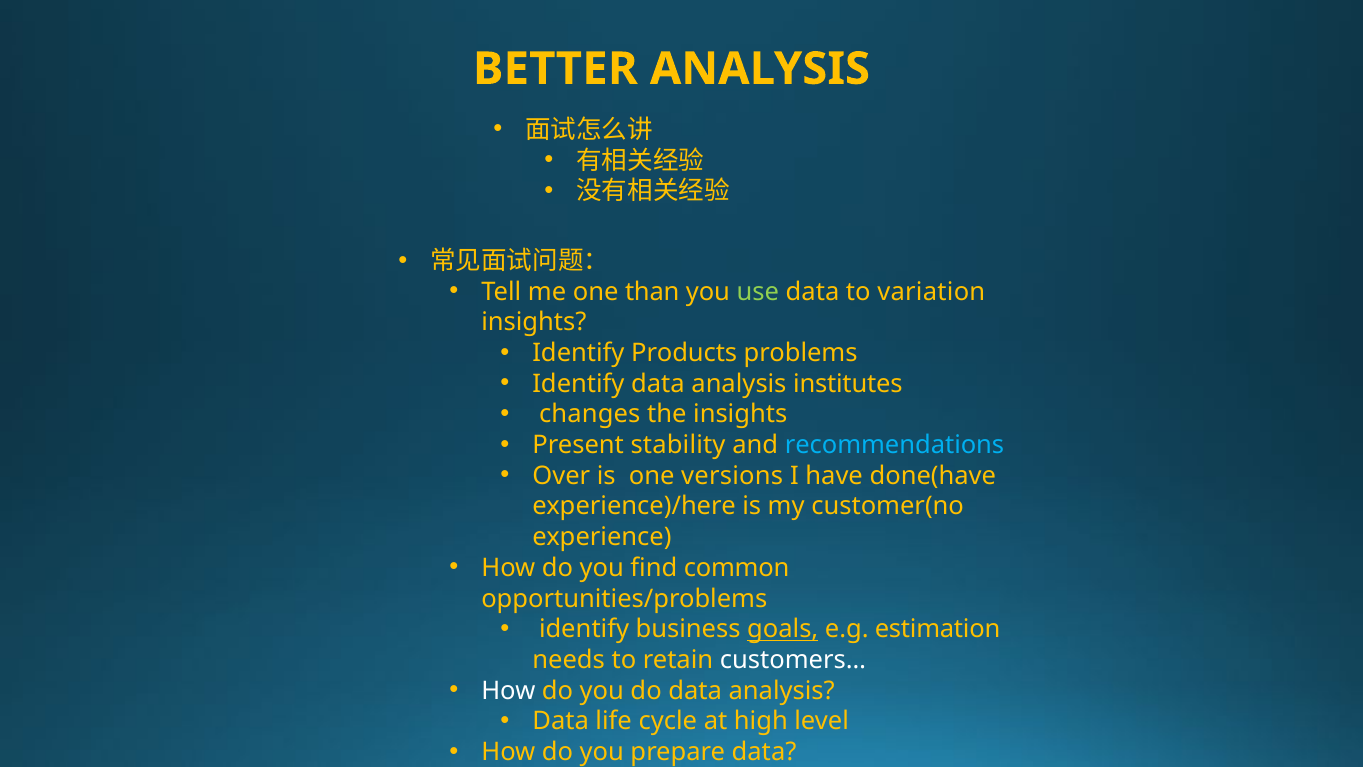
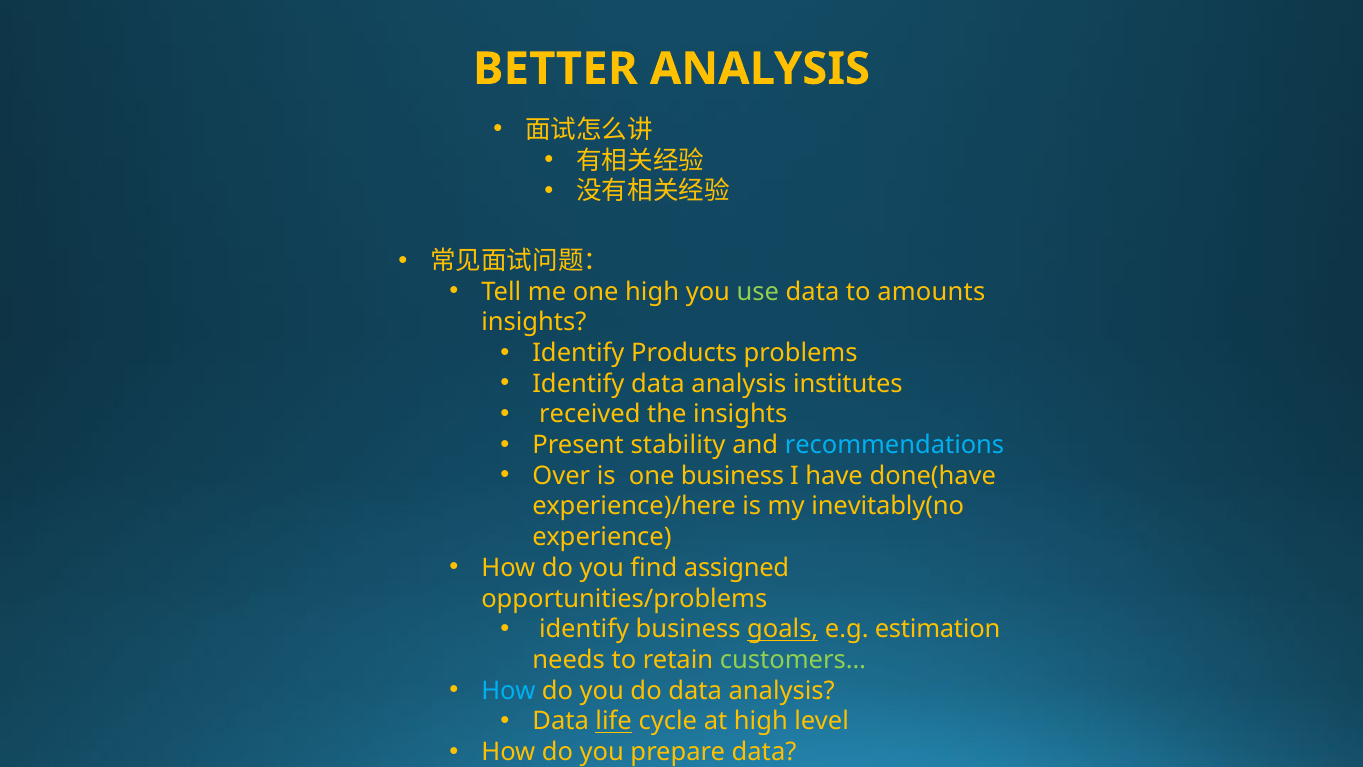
one than: than -> high
variation: variation -> amounts
changes: changes -> received
one versions: versions -> business
customer(no: customer(no -> inevitably(no
common: common -> assigned
customers… colour: white -> light green
How at (508, 690) colour: white -> light blue
life underline: none -> present
